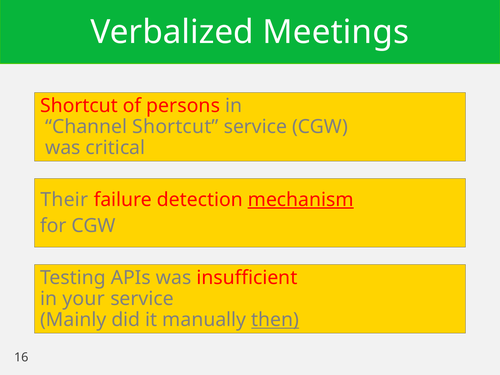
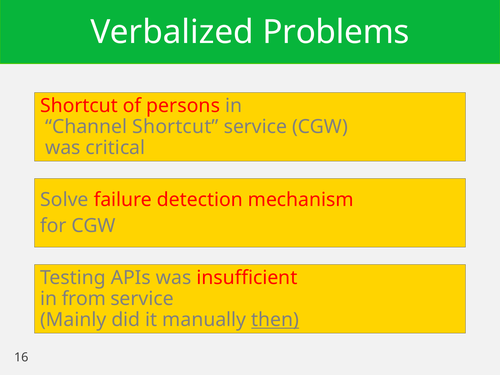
Meetings: Meetings -> Problems
Their: Their -> Solve
mechanism underline: present -> none
your: your -> from
